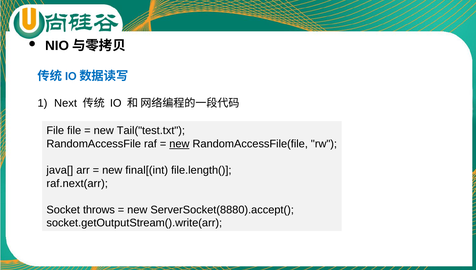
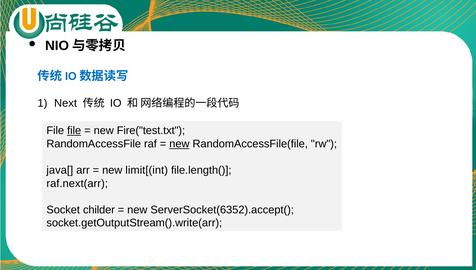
file at (74, 131) underline: none -> present
Tail("test.txt: Tail("test.txt -> Fire("test.txt
final[(int: final[(int -> limit[(int
throws: throws -> childer
ServerSocket(8880).accept(: ServerSocket(8880).accept( -> ServerSocket(6352).accept(
